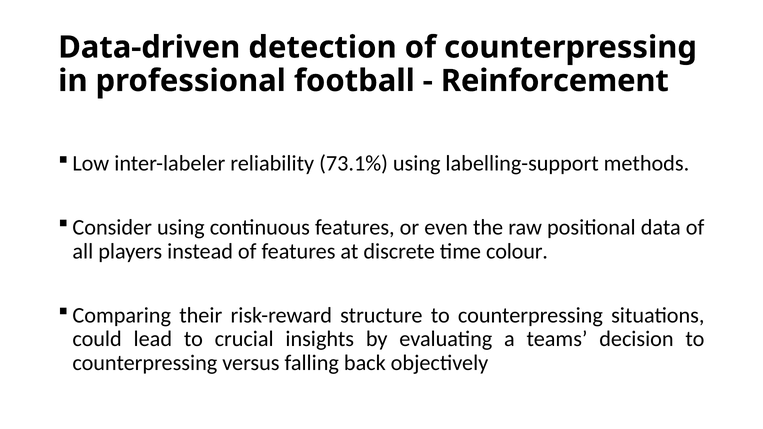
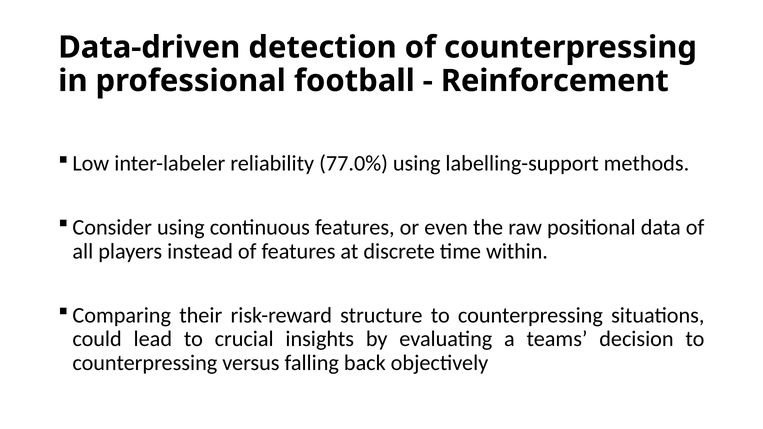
73.1%: 73.1% -> 77.0%
colour: colour -> within
